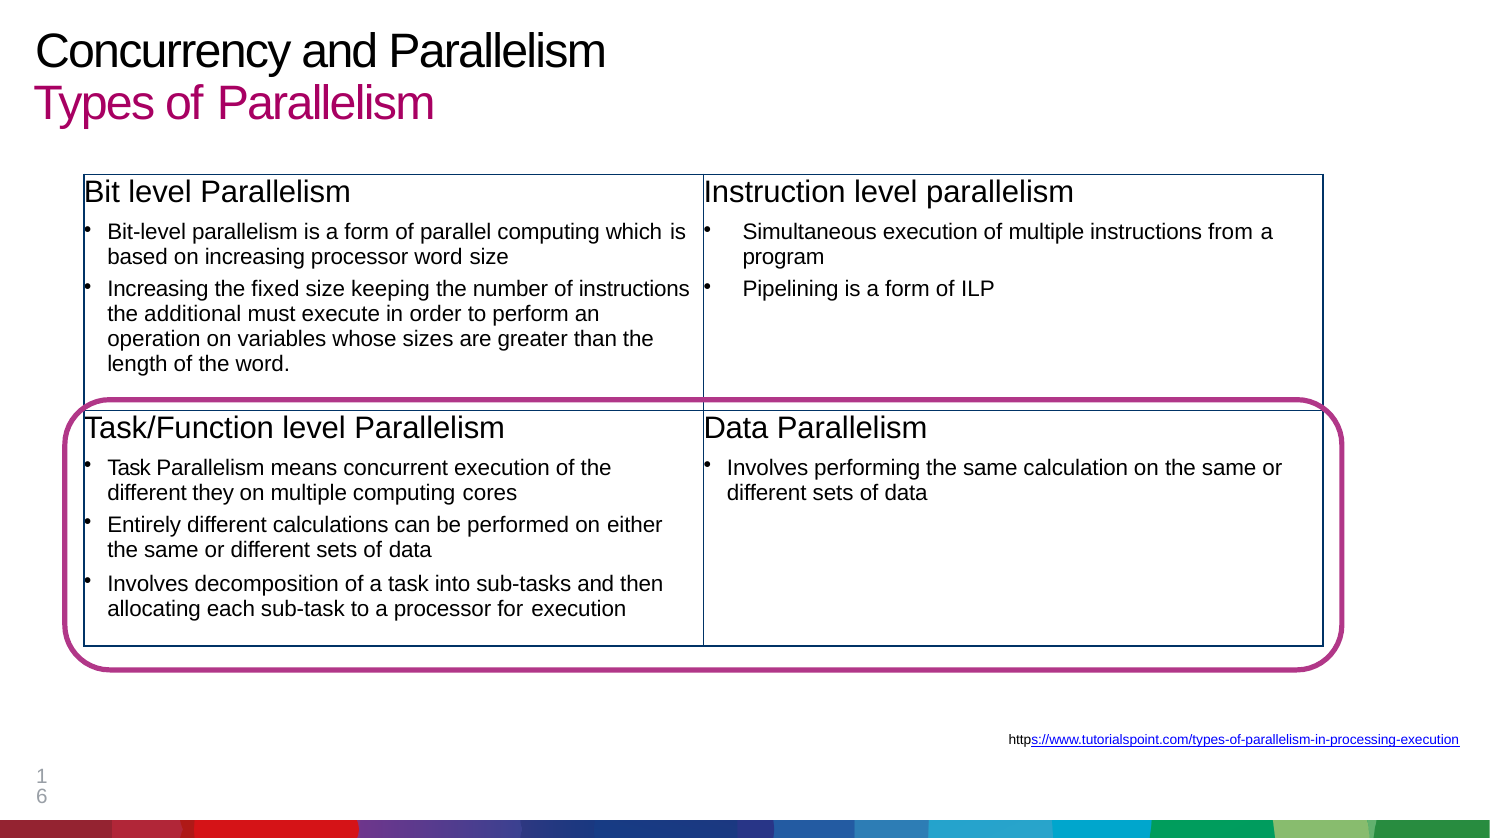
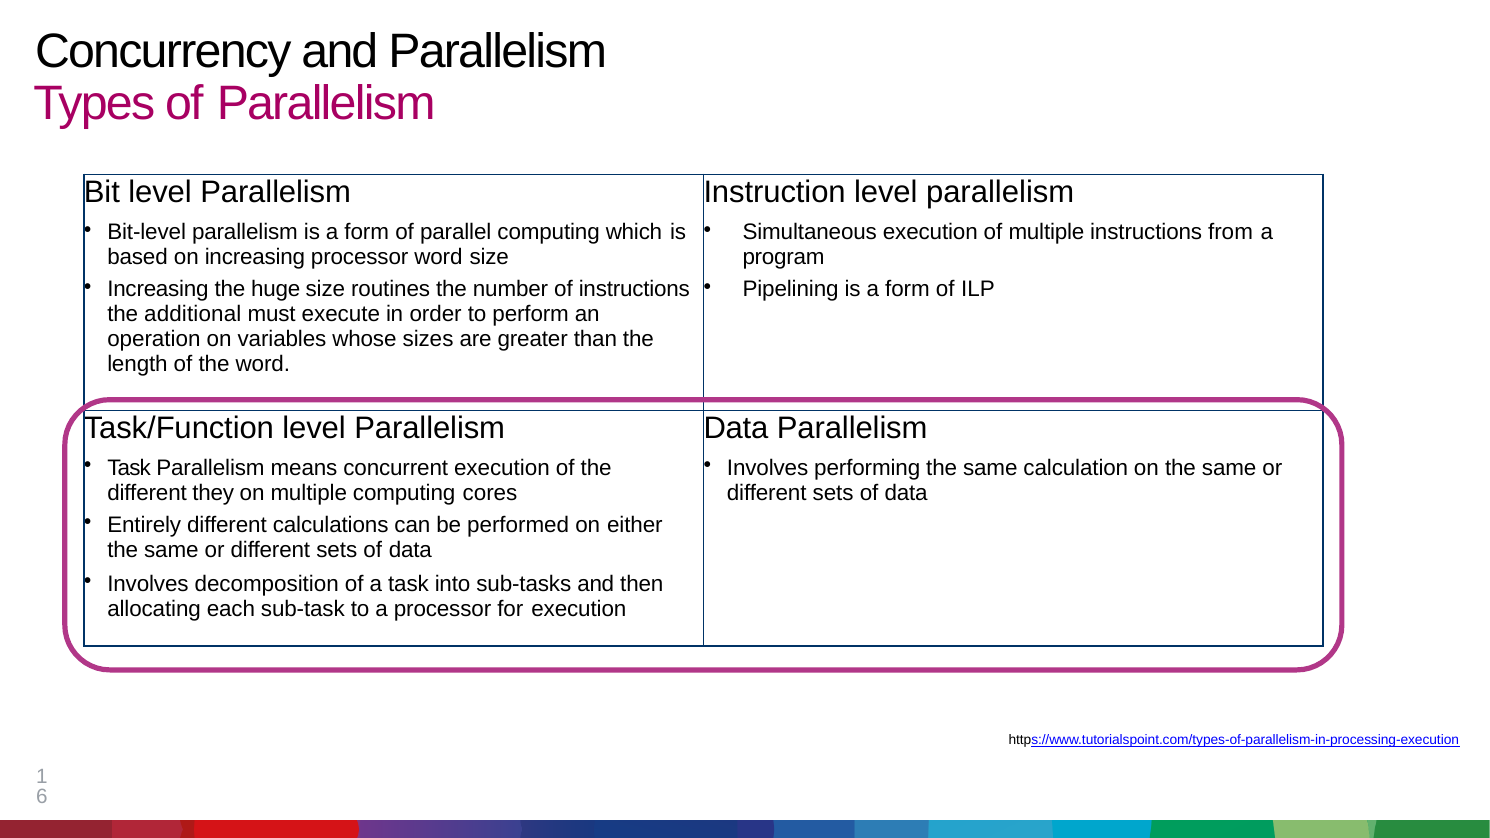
fixed: fixed -> huge
keeping: keeping -> routines
